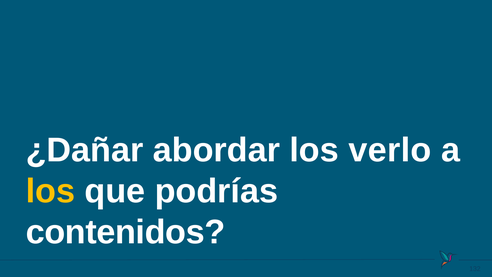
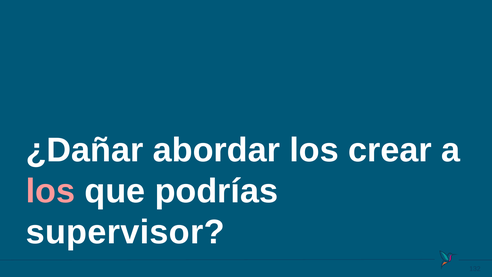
verlo: verlo -> crear
los at (50, 191) colour: yellow -> pink
contenidos: contenidos -> supervisor
